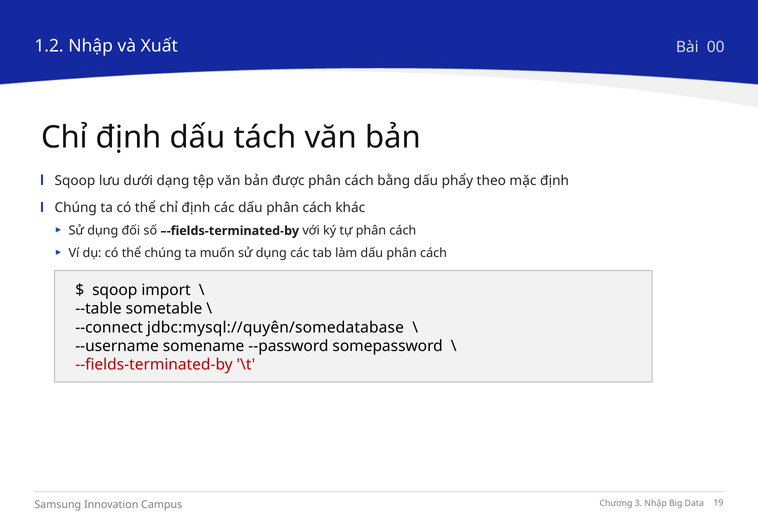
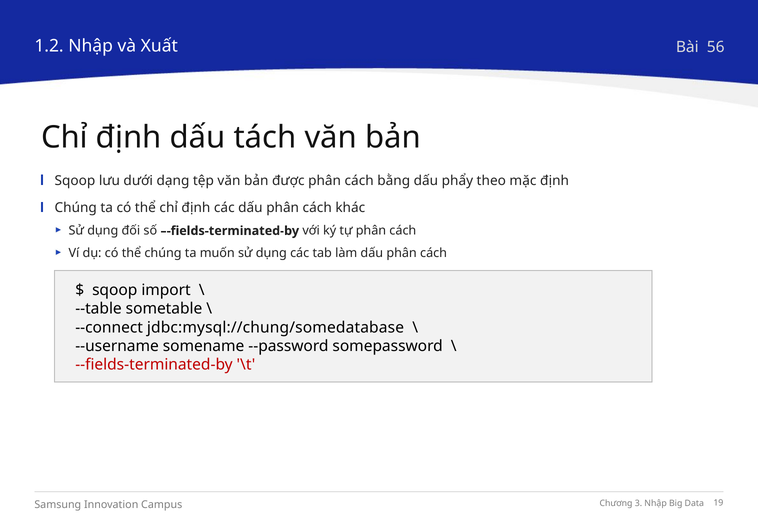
00: 00 -> 56
jdbc:mysql://quyên/somedatabase: jdbc:mysql://quyên/somedatabase -> jdbc:mysql://chung/somedatabase
